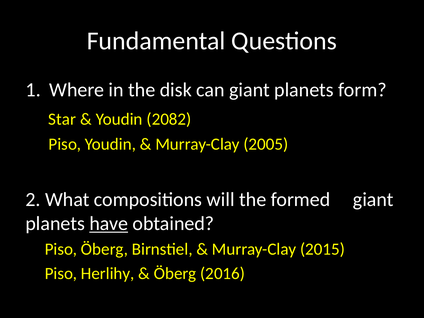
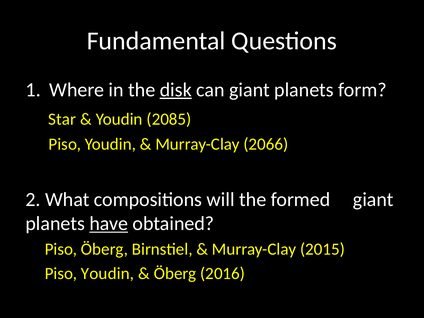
disk underline: none -> present
2082: 2082 -> 2085
2005: 2005 -> 2066
Herlihy at (108, 274): Herlihy -> Youdin
